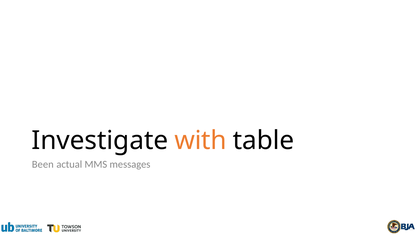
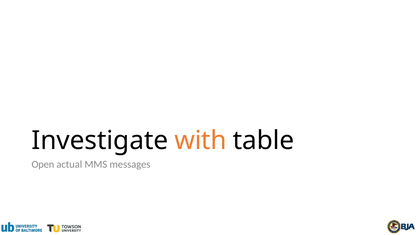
Been: Been -> Open
